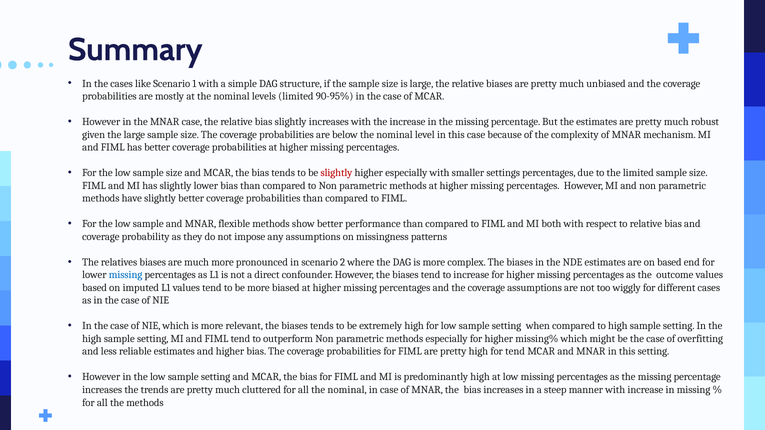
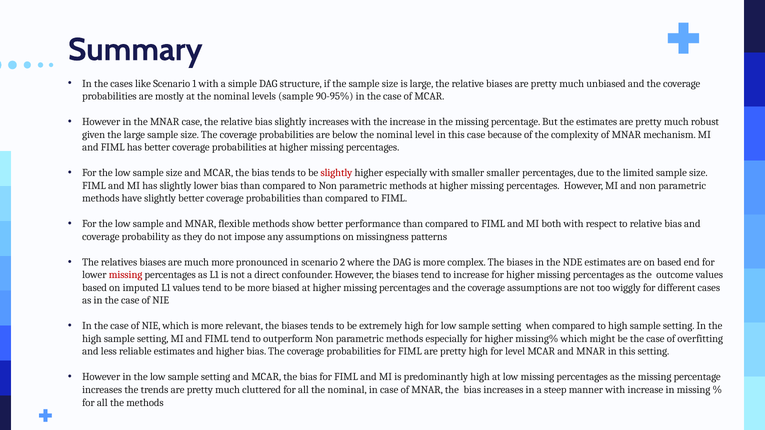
levels limited: limited -> sample
smaller settings: settings -> smaller
missing at (126, 275) colour: blue -> red
for tend: tend -> level
